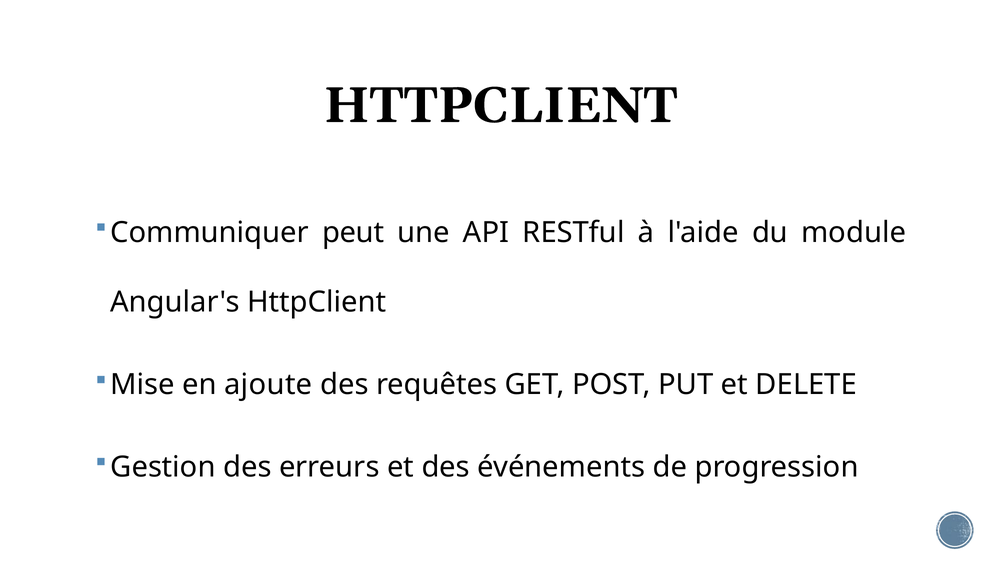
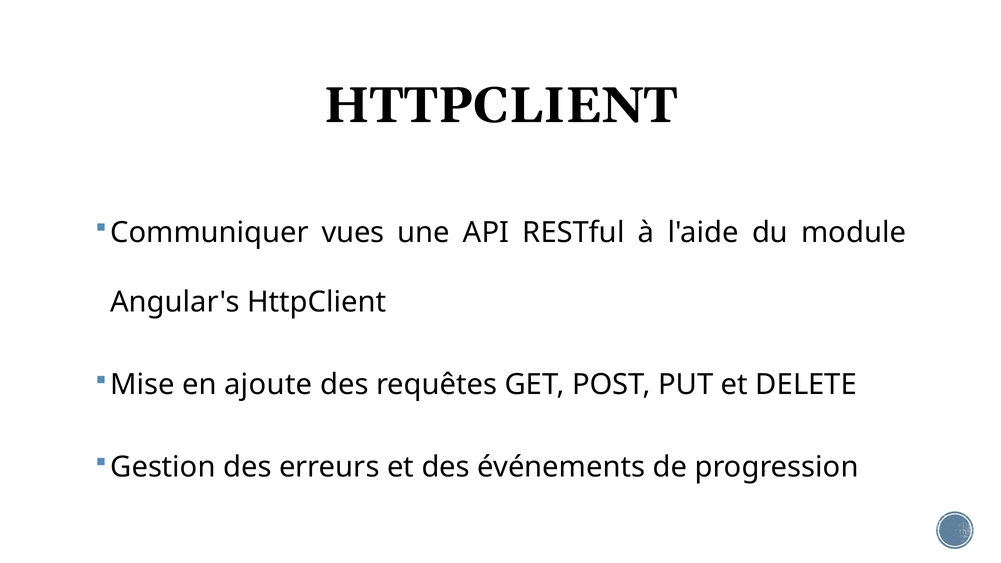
peut: peut -> vues
